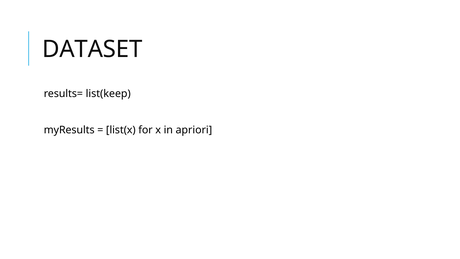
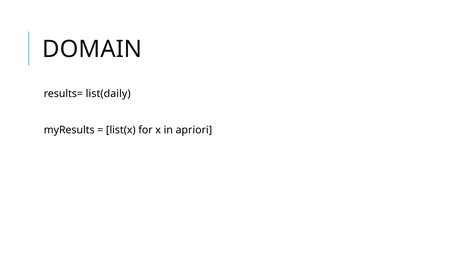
DATASET: DATASET -> DOMAIN
list(keep: list(keep -> list(daily
